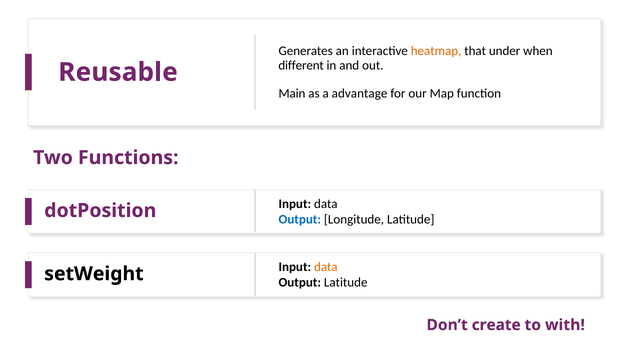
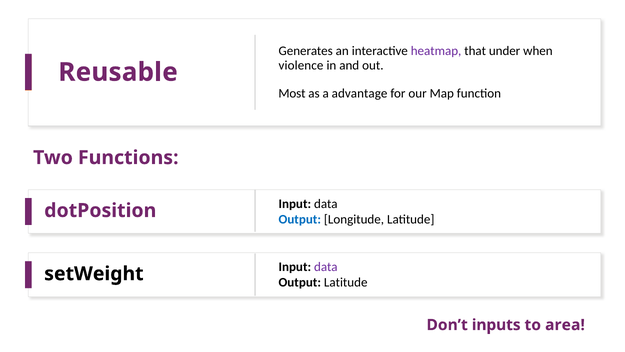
heatmap colour: orange -> purple
different: different -> violence
Main: Main -> Most
data at (326, 267) colour: orange -> purple
create: create -> inputs
with: with -> area
